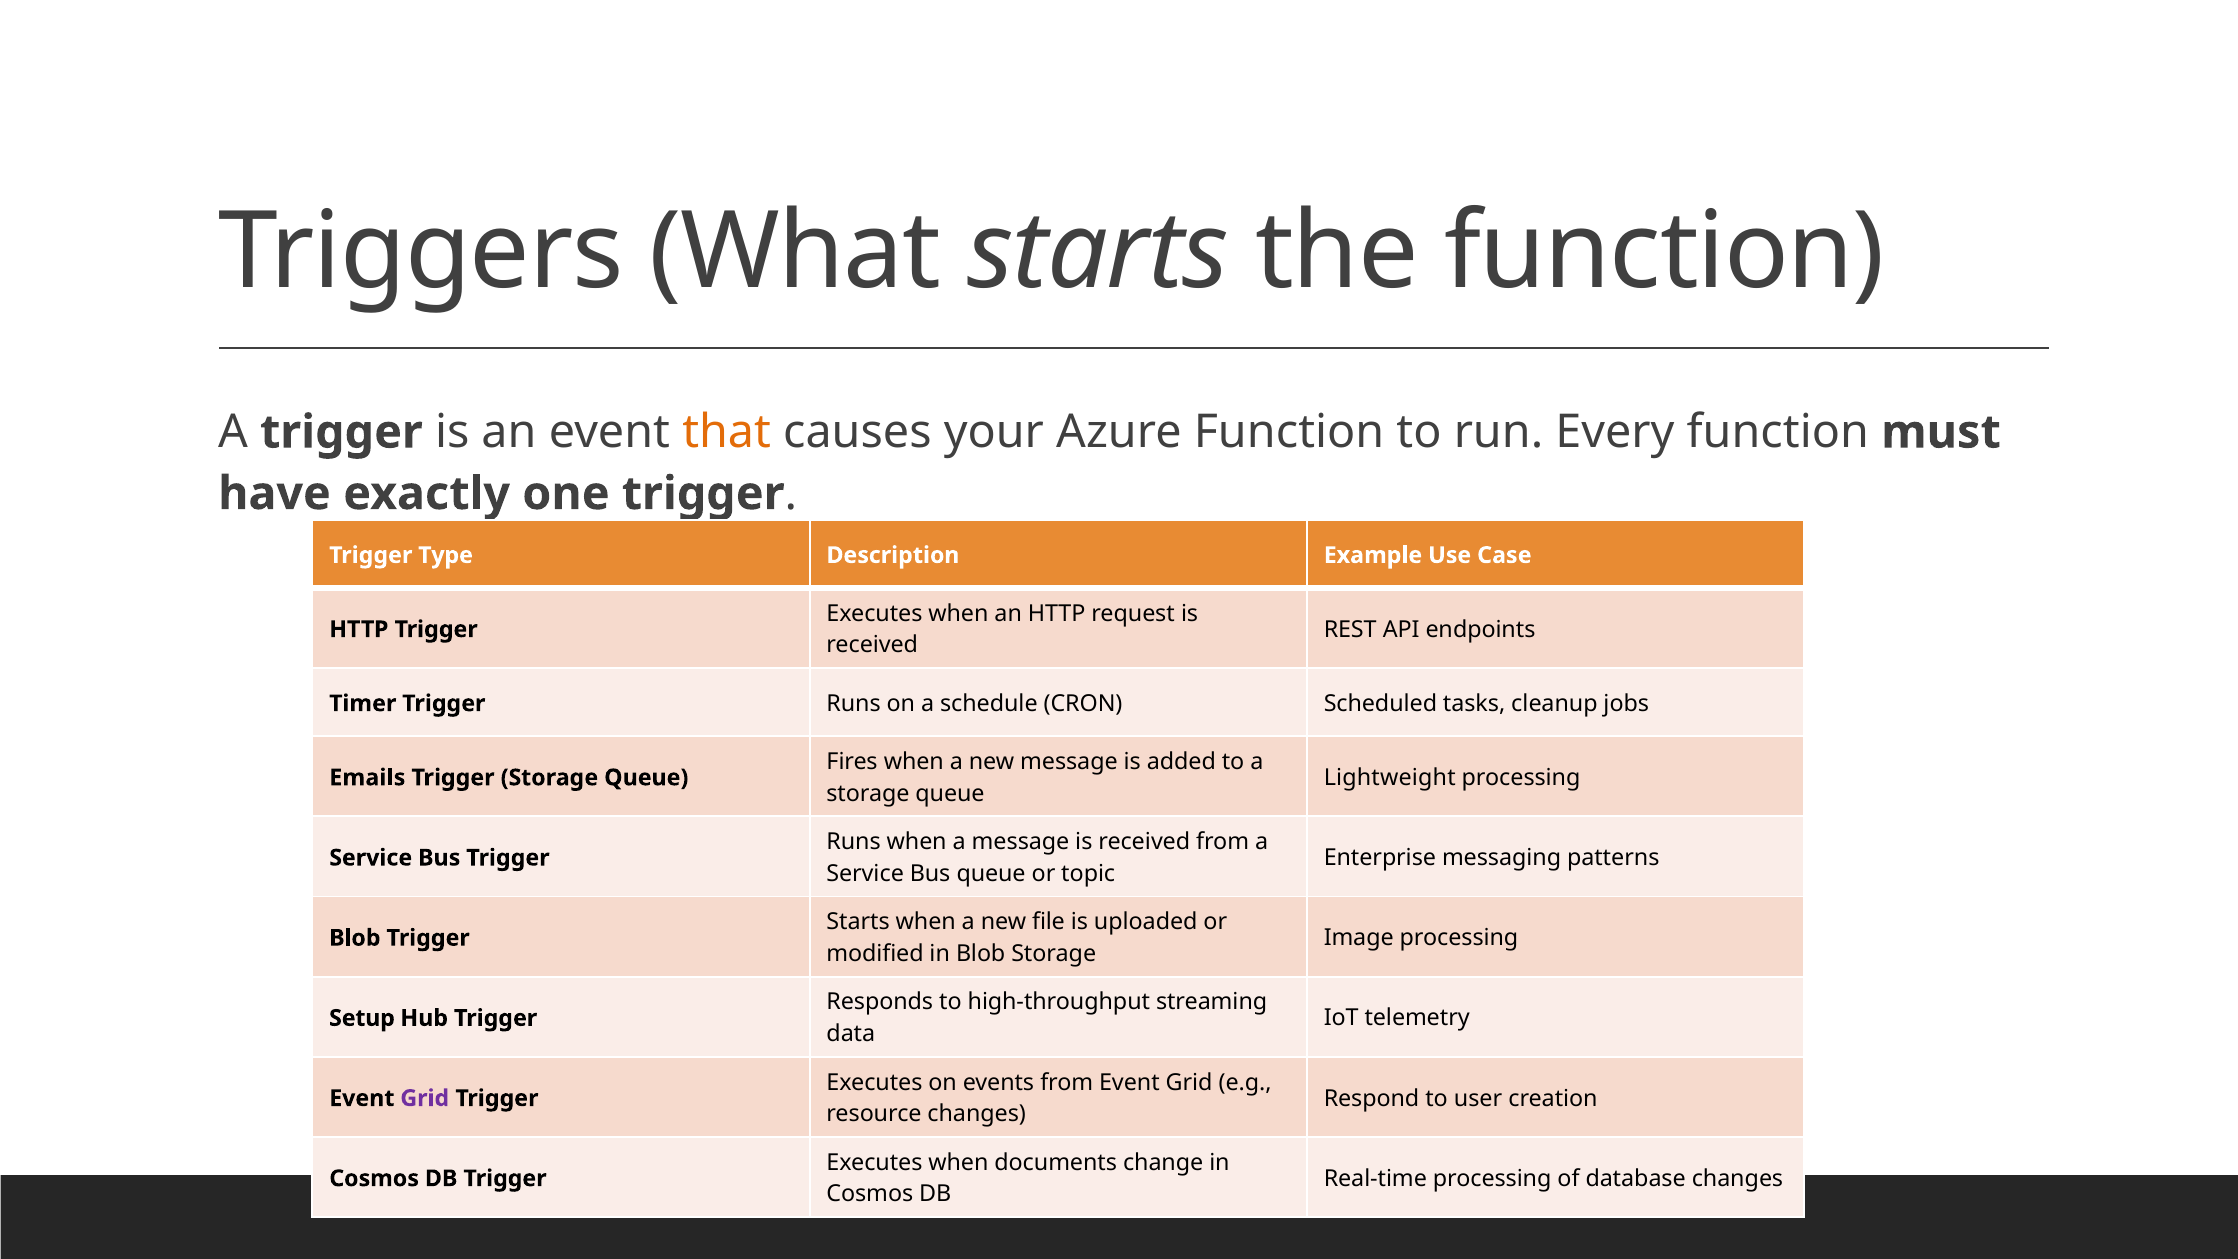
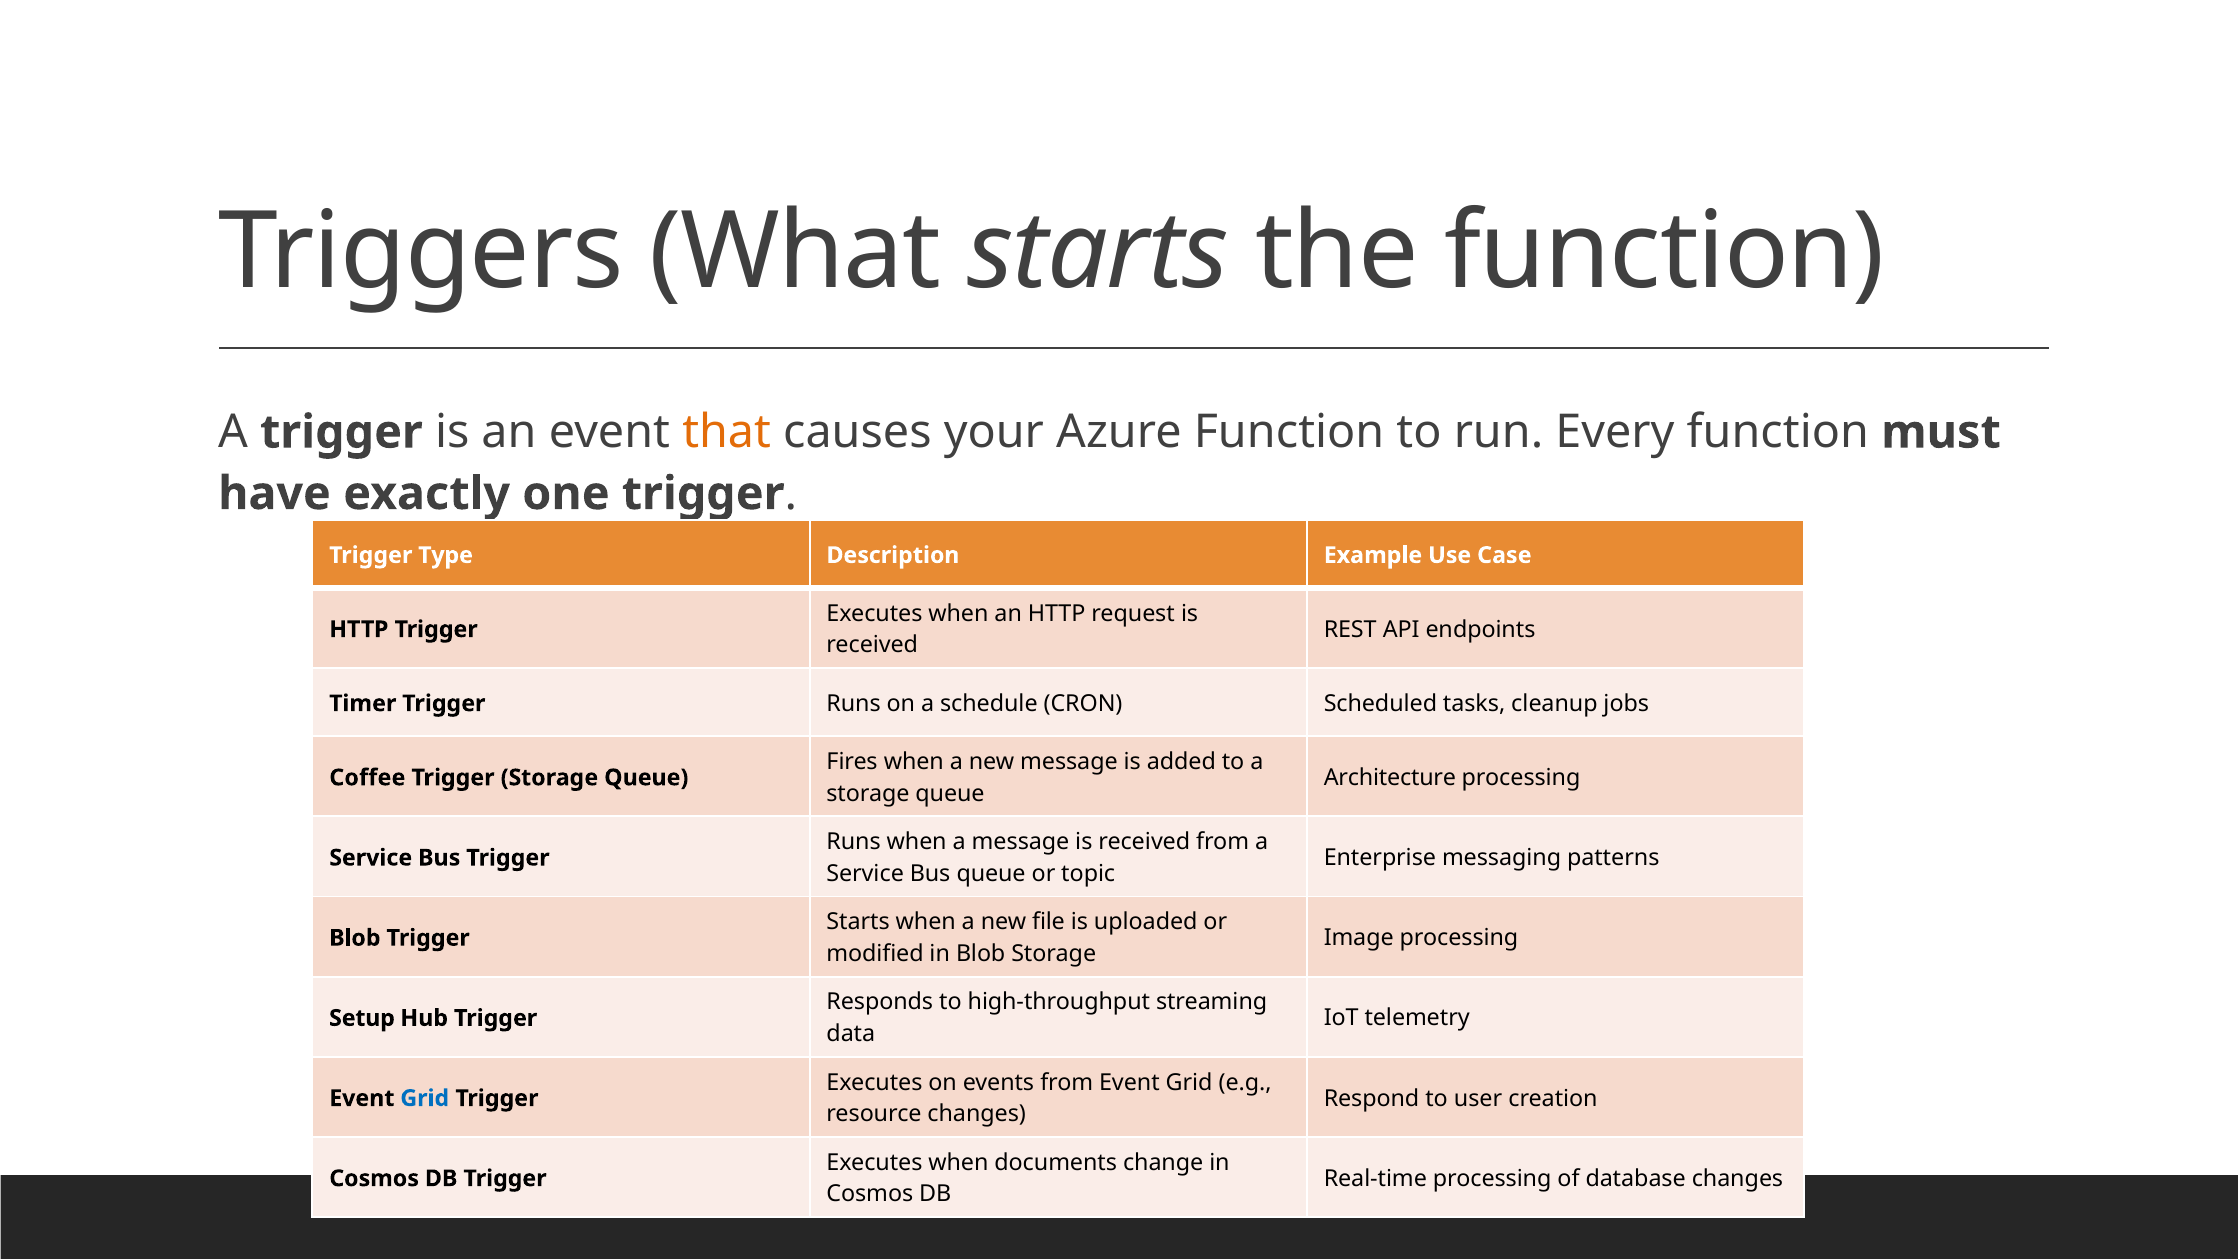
Lightweight: Lightweight -> Architecture
Emails: Emails -> Coffee
Grid at (425, 1098) colour: purple -> blue
